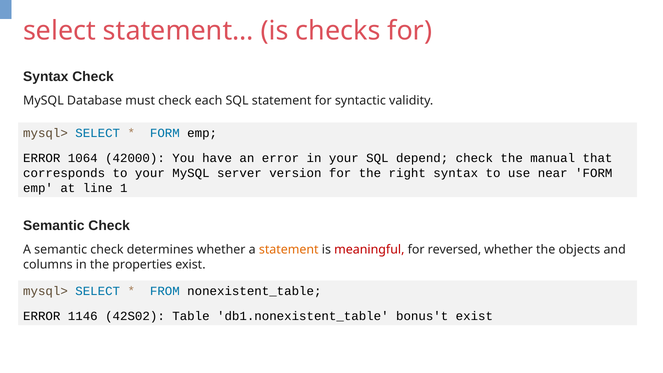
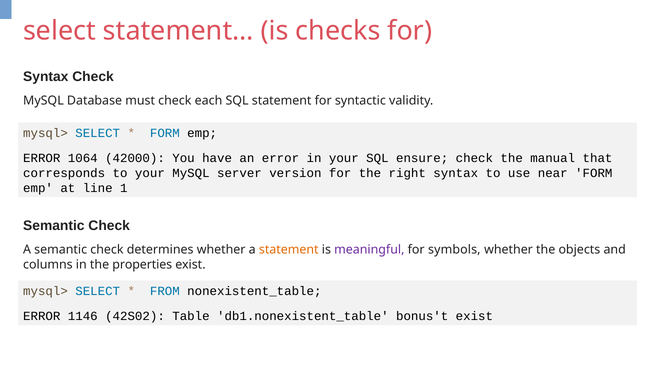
depend: depend -> ensure
meaningful colour: red -> purple
reversed: reversed -> symbols
